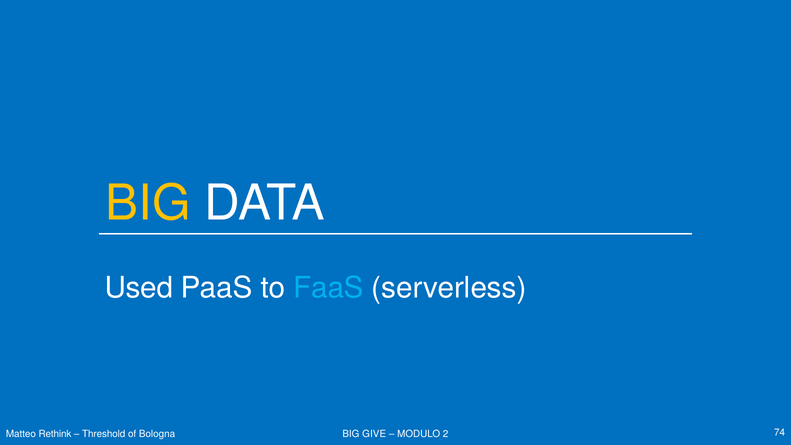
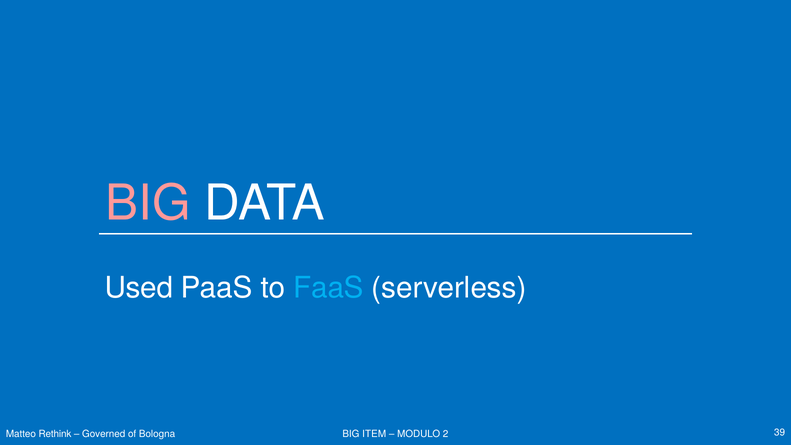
BIG at (148, 203) colour: yellow -> pink
Threshold: Threshold -> Governed
GIVE: GIVE -> ITEM
74: 74 -> 39
